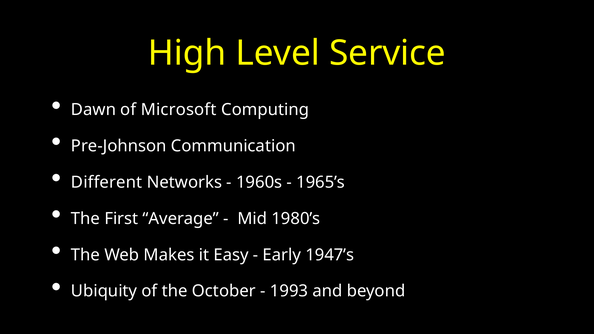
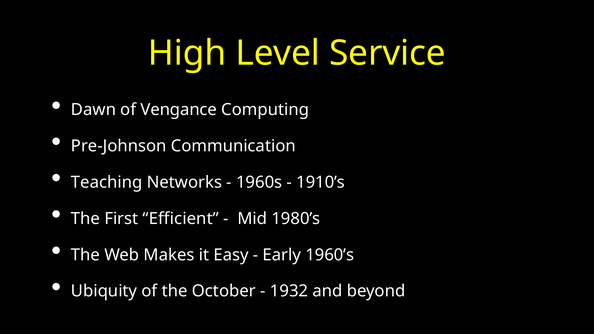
Microsoft: Microsoft -> Vengance
Different: Different -> Teaching
1965’s: 1965’s -> 1910’s
Average: Average -> Efficient
1947’s: 1947’s -> 1960’s
1993: 1993 -> 1932
